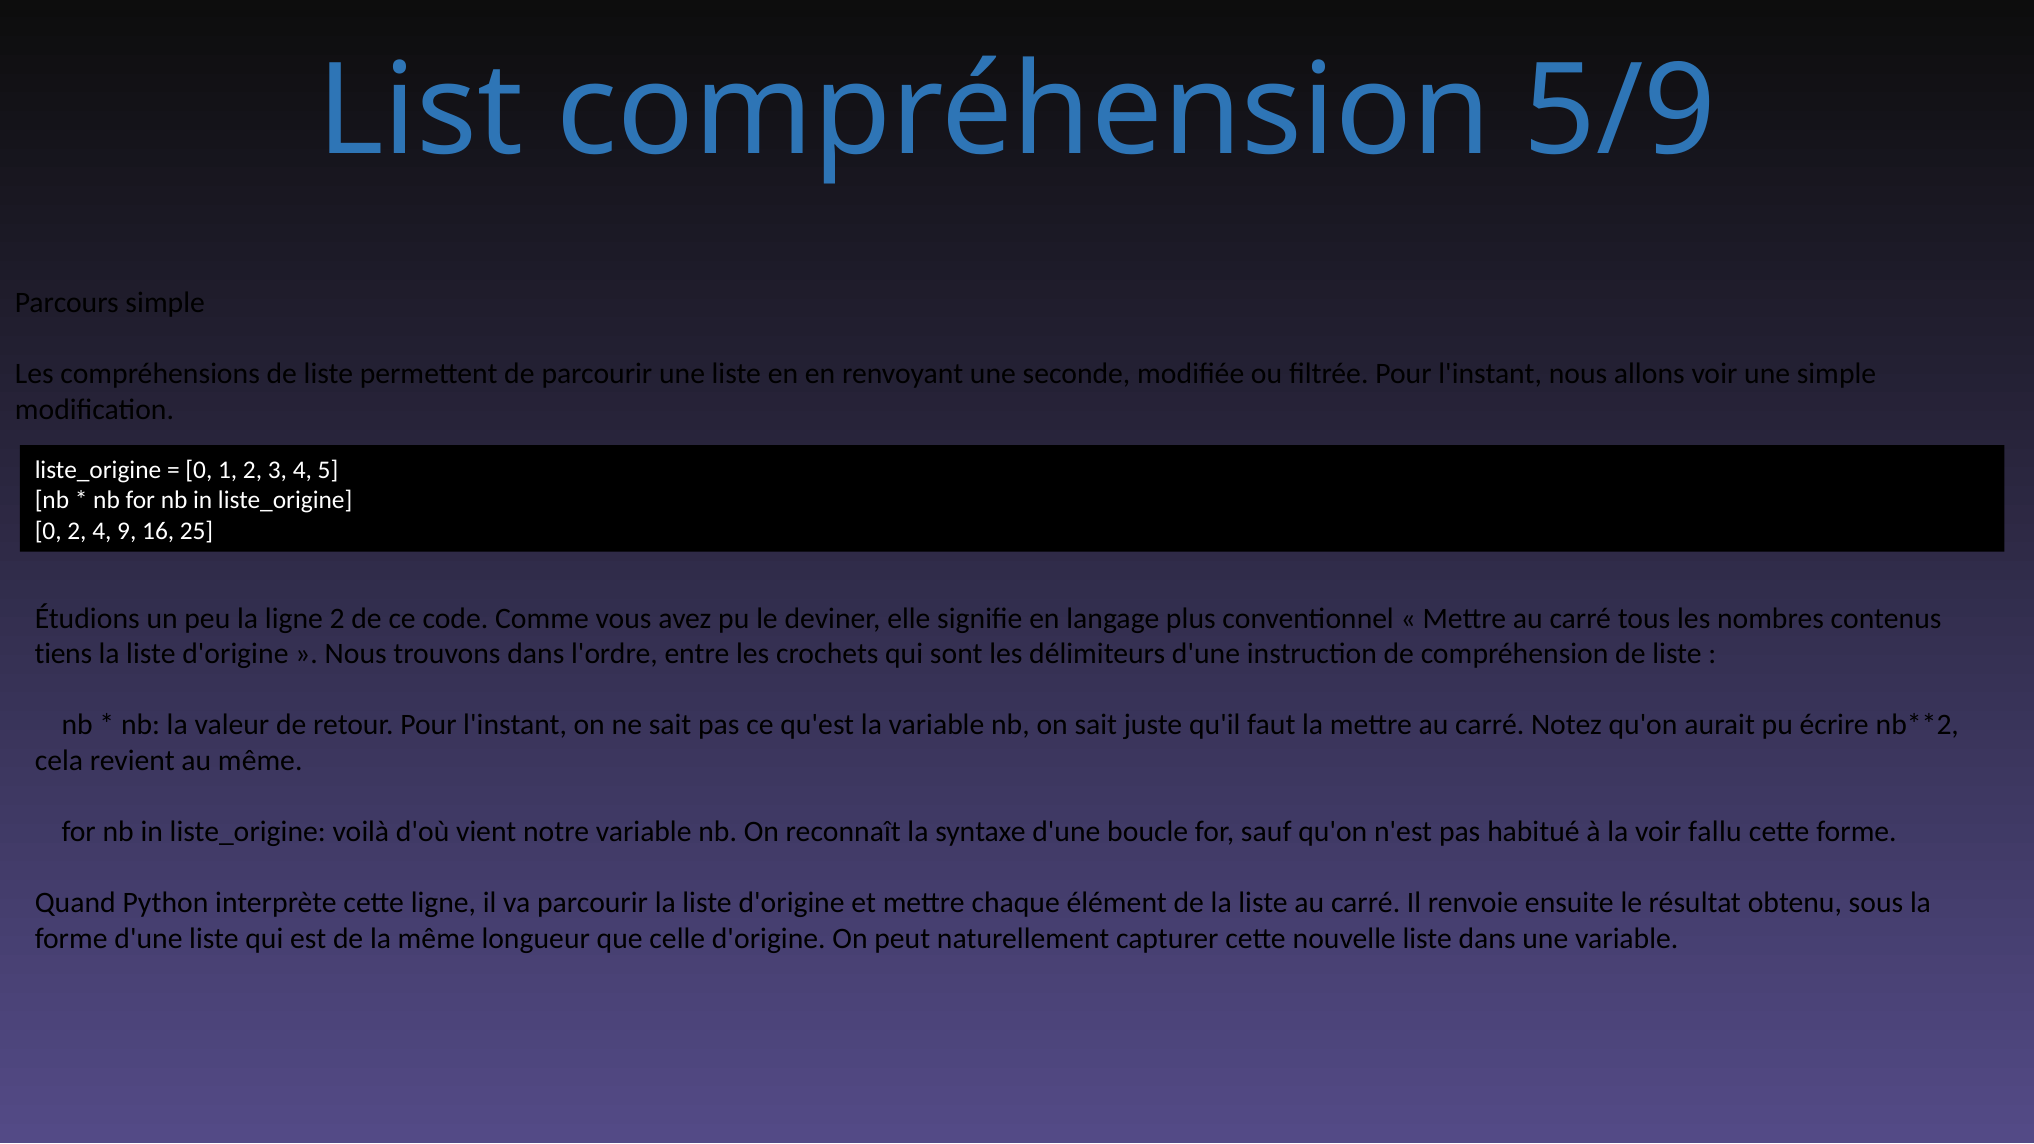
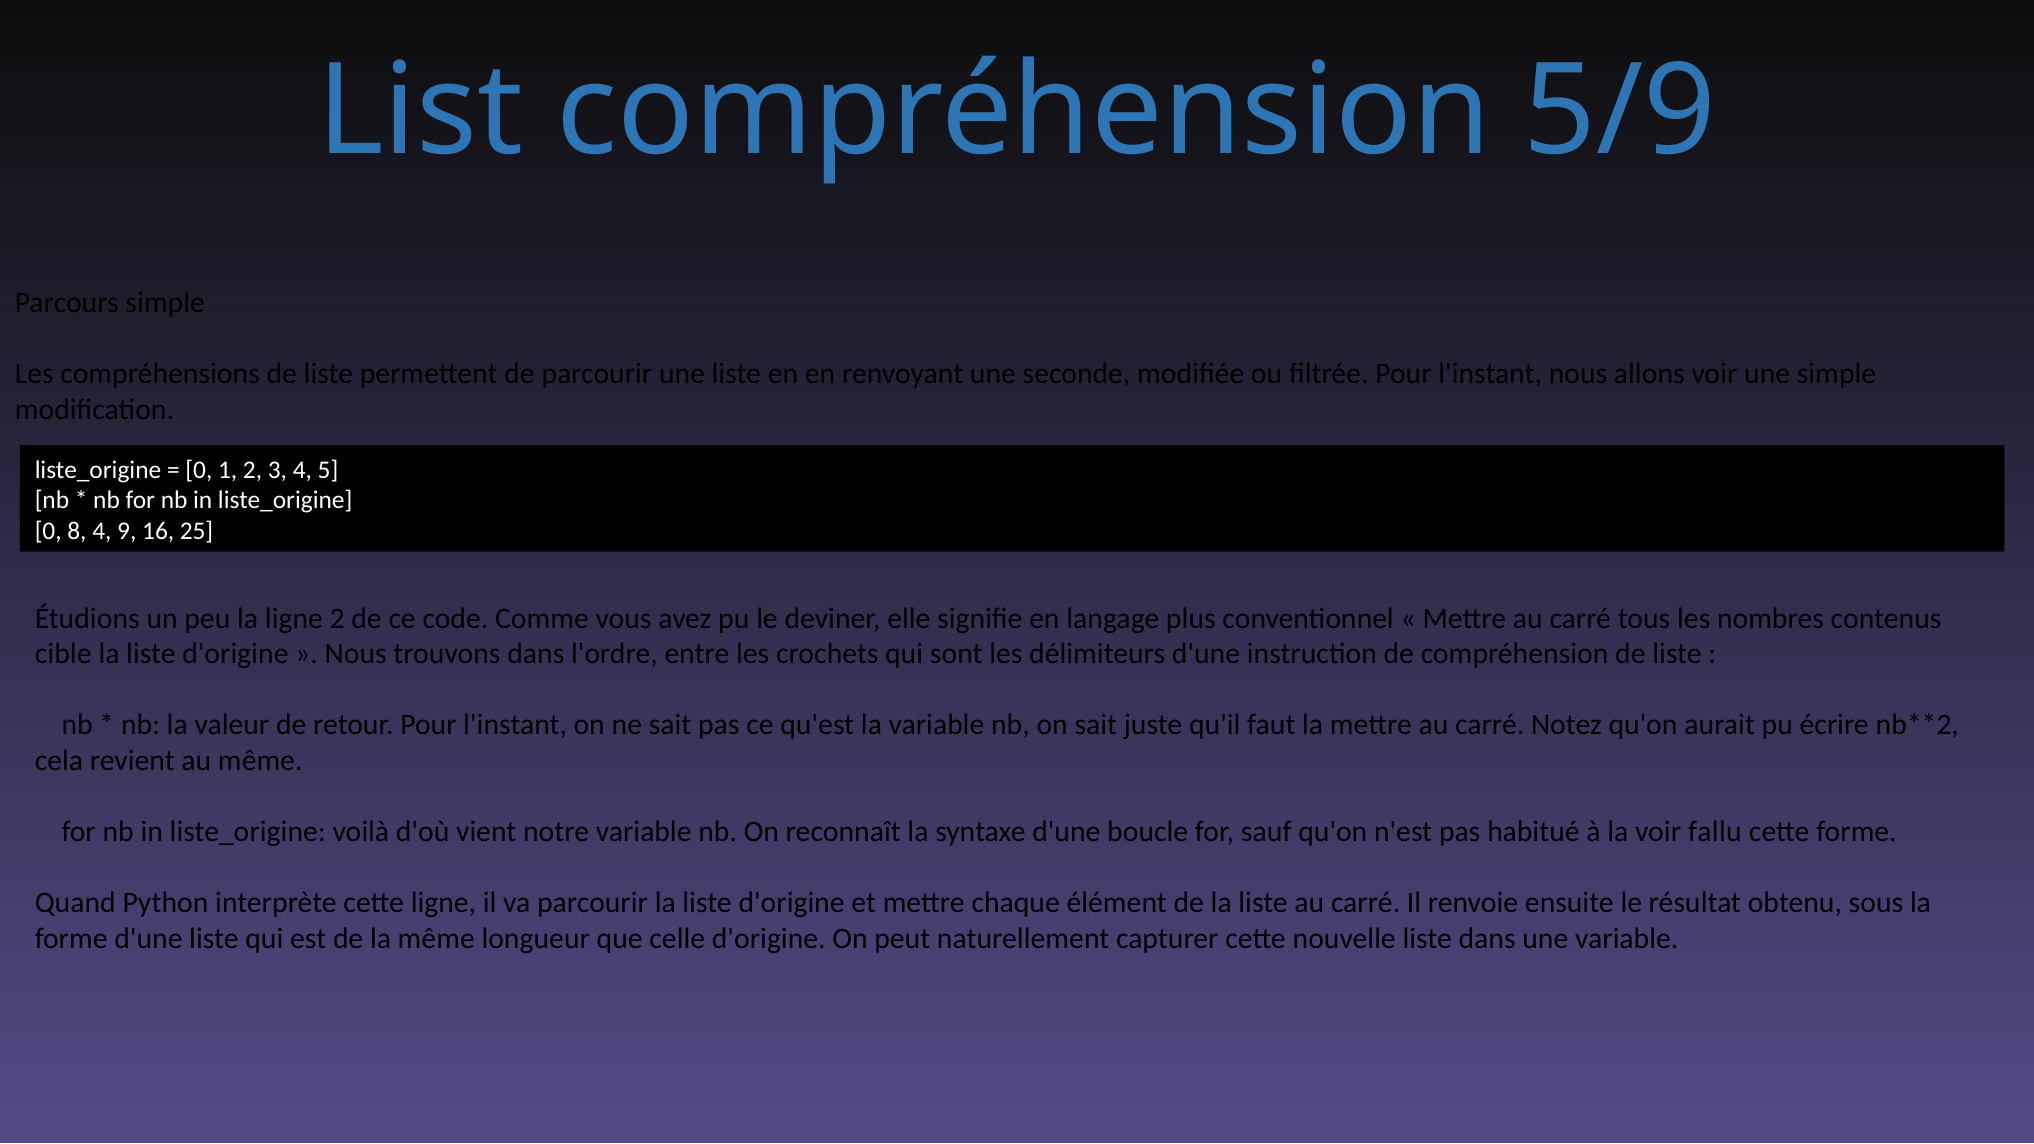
0 2: 2 -> 8
tiens: tiens -> cible
